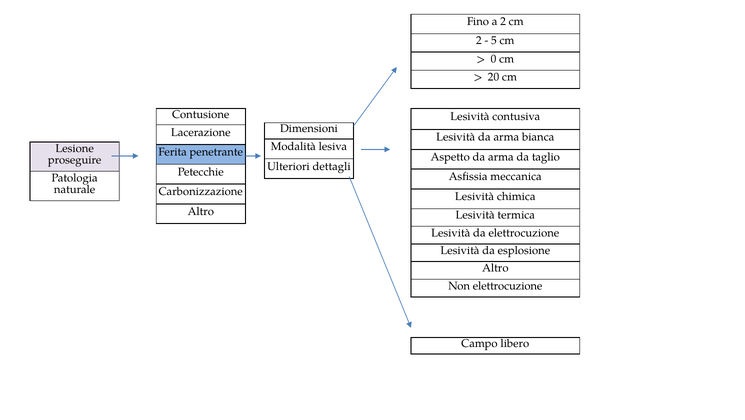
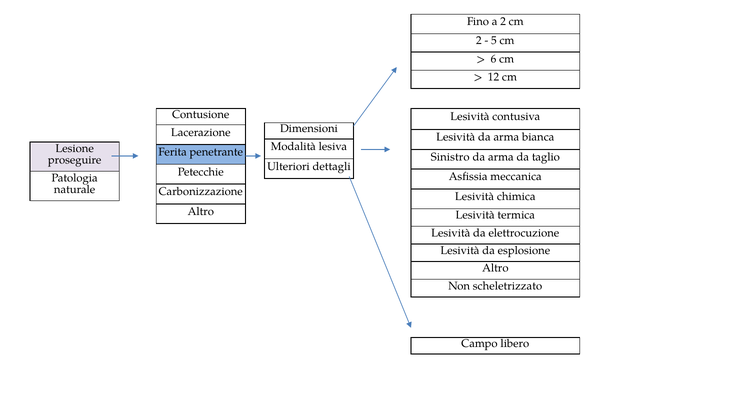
0: 0 -> 6
20: 20 -> 12
Aspetto: Aspetto -> Sinistro
Non elettrocuzione: elettrocuzione -> scheletrizzato
